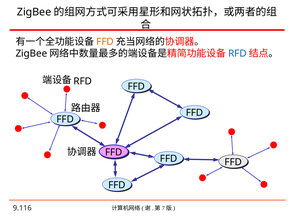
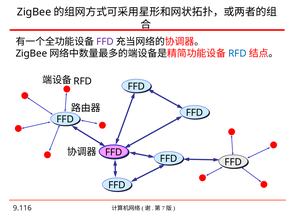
FFD at (105, 42) colour: orange -> purple
